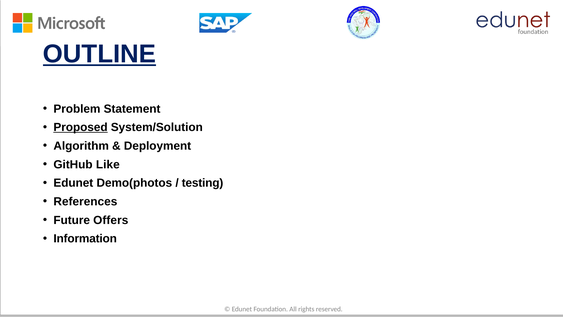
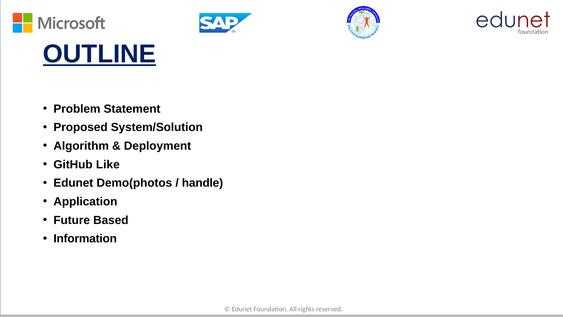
Proposed underline: present -> none
testing: testing -> handle
References: References -> Application
Offers: Offers -> Based
